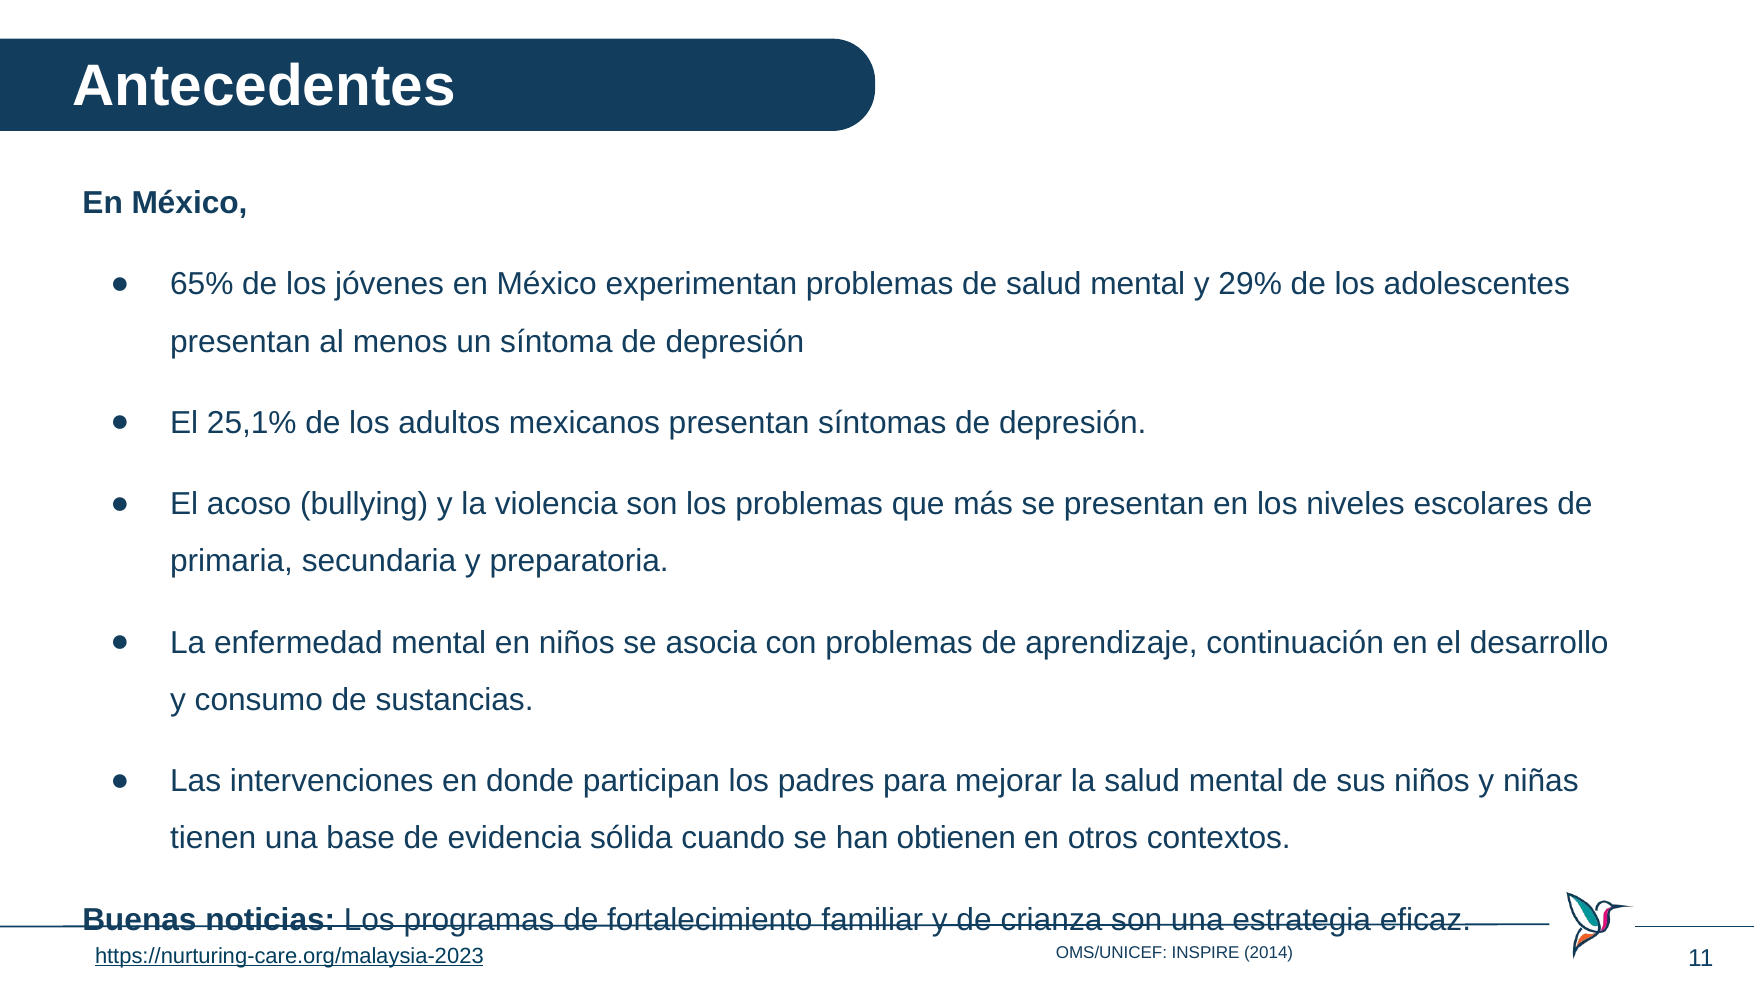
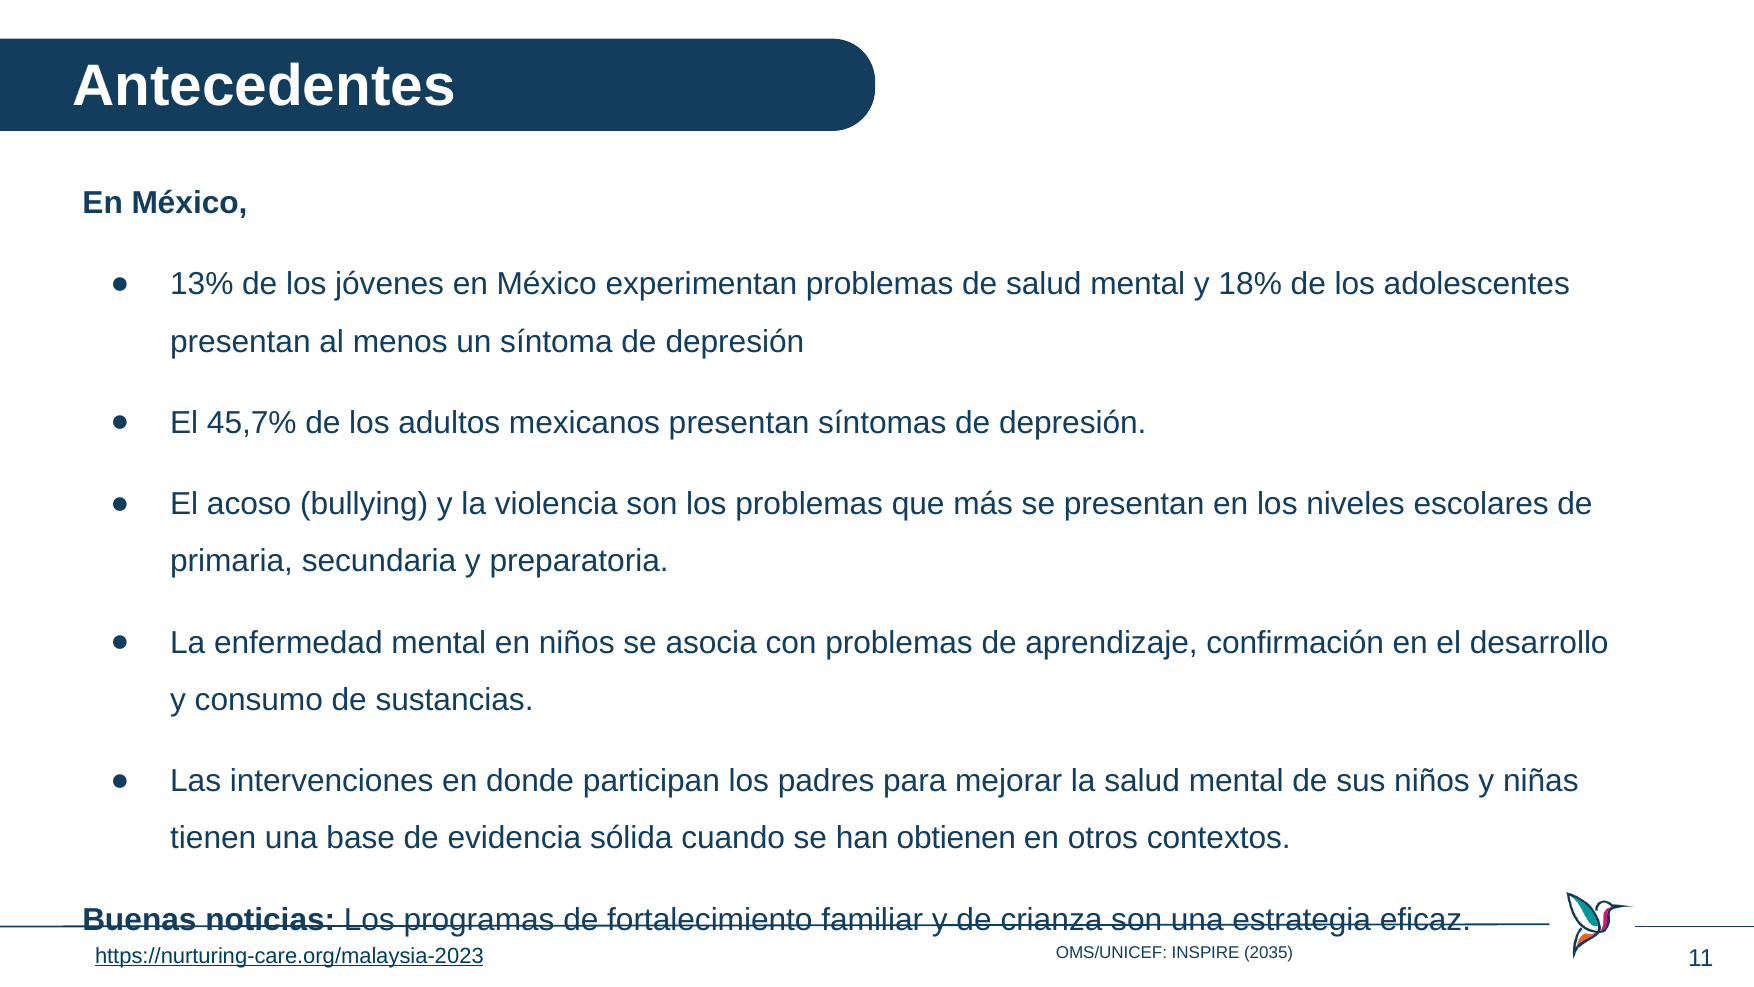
65%: 65% -> 13%
29%: 29% -> 18%
25,1%: 25,1% -> 45,7%
continuación: continuación -> confirmación
2014: 2014 -> 2035
